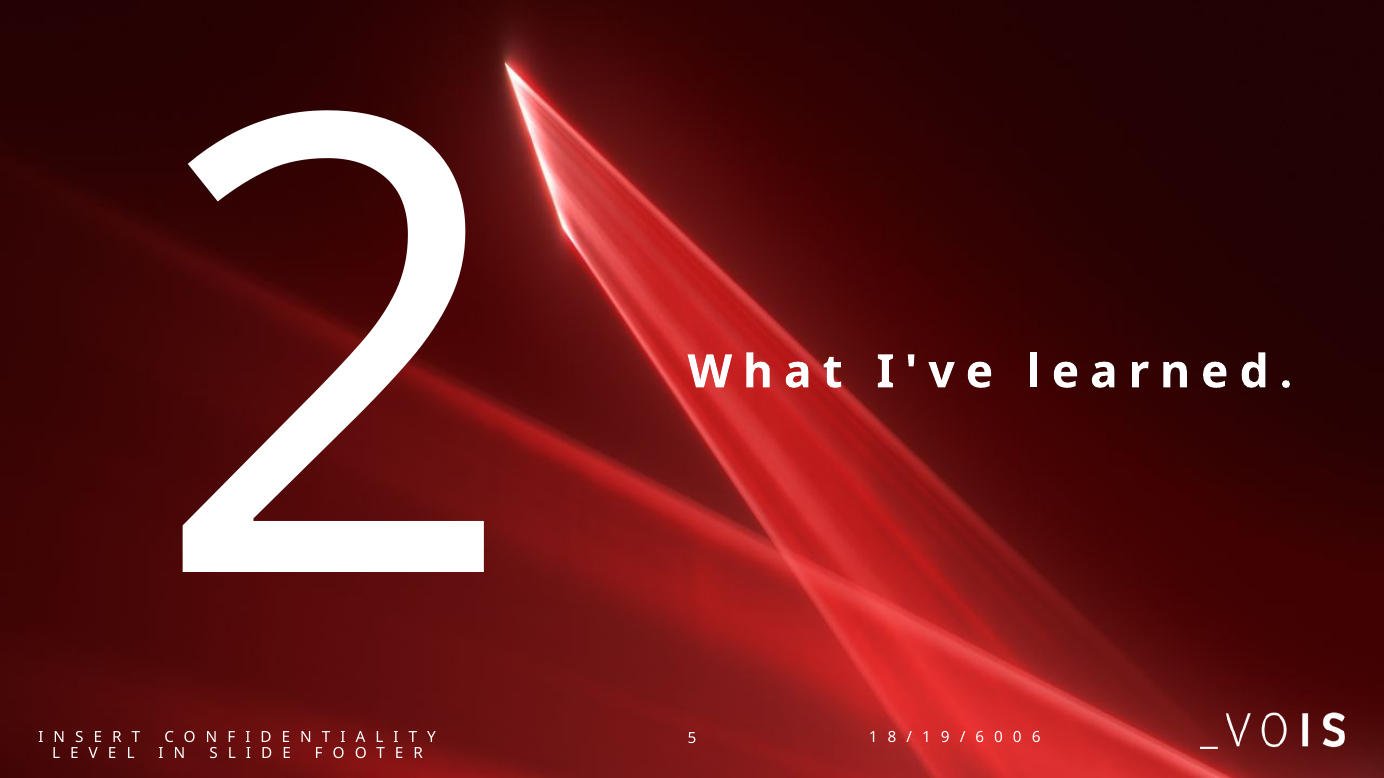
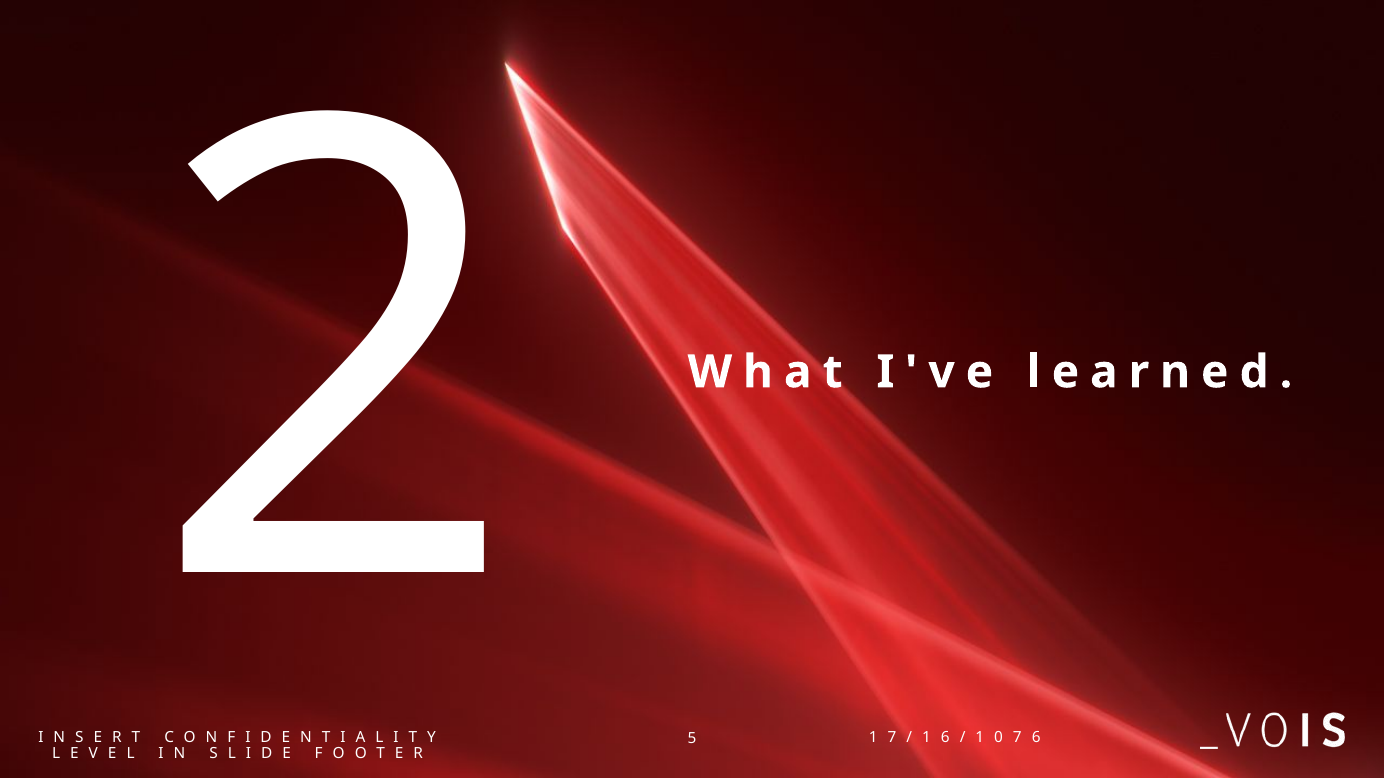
8 at (892, 738): 8 -> 7
9 at (945, 738): 9 -> 6
6 at (980, 738): 6 -> 1
0 at (1017, 738): 0 -> 7
